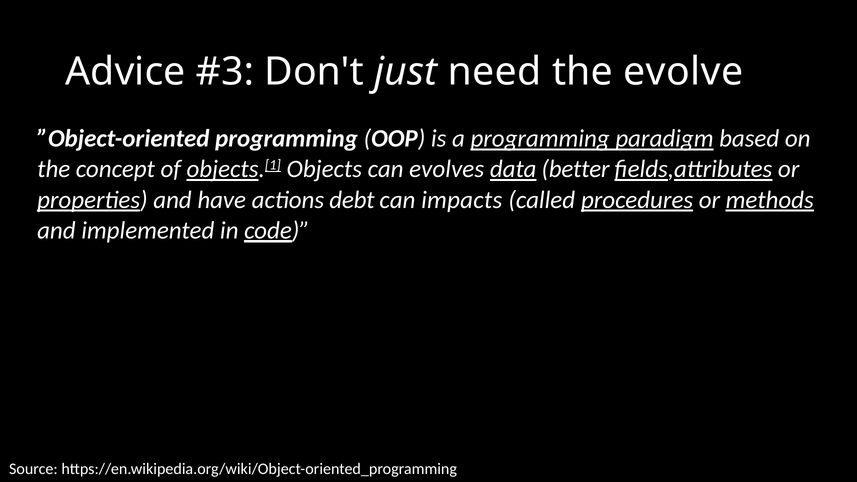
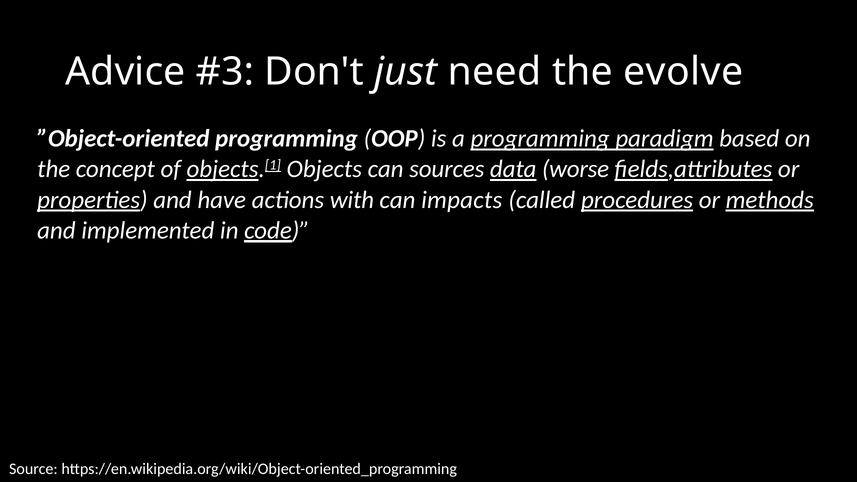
evolves: evolves -> sources
better: better -> worse
debt: debt -> with
